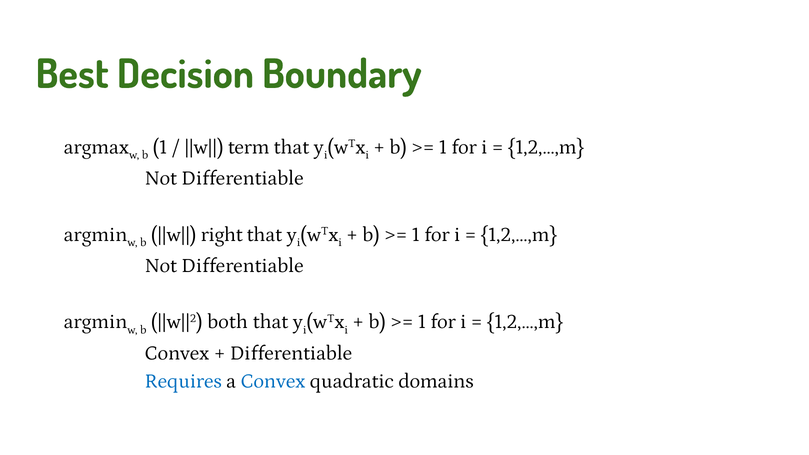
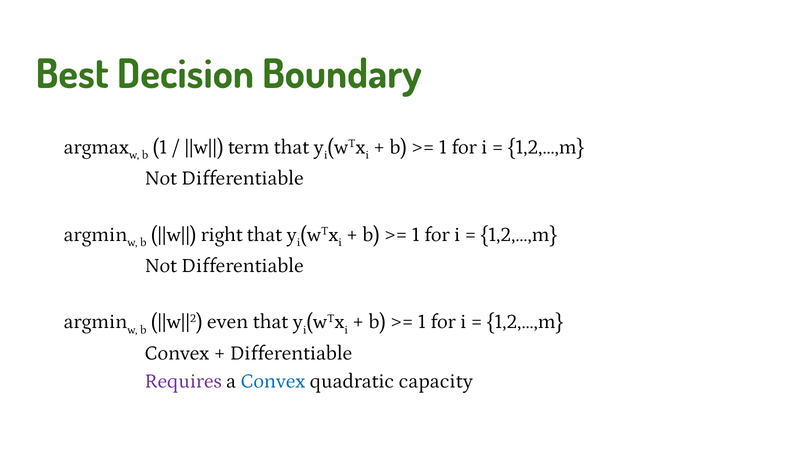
both: both -> even
Requires colour: blue -> purple
domains: domains -> capacity
